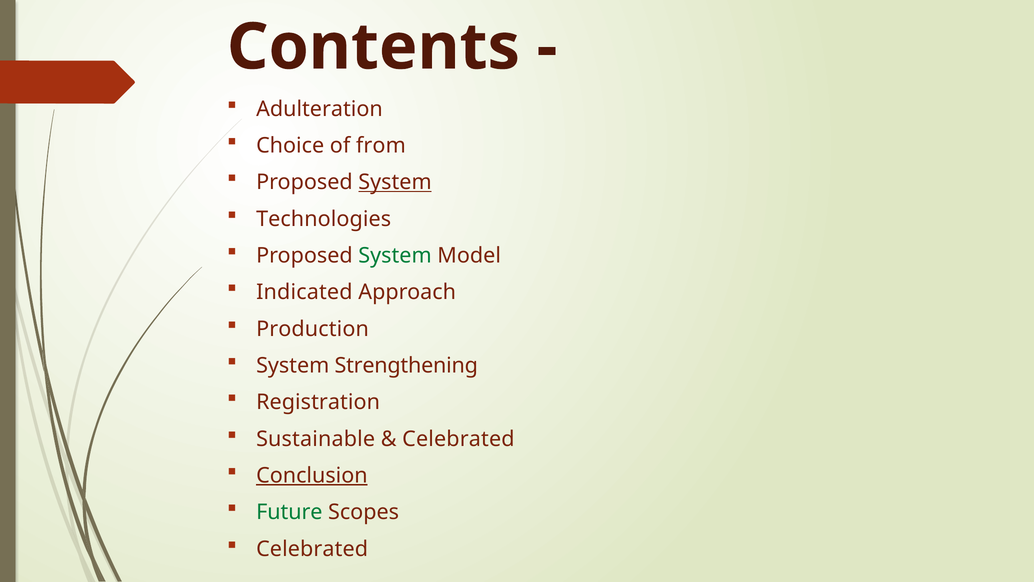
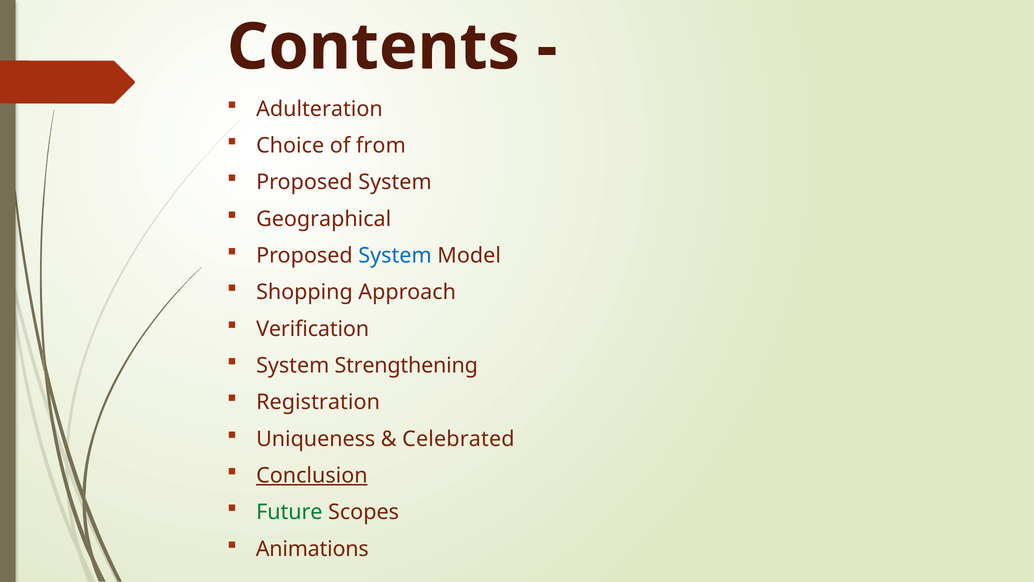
System at (395, 182) underline: present -> none
Technologies: Technologies -> Geographical
System at (395, 255) colour: green -> blue
Indicated: Indicated -> Shopping
Production: Production -> Verification
Sustainable: Sustainable -> Uniqueness
Celebrated at (312, 549): Celebrated -> Animations
